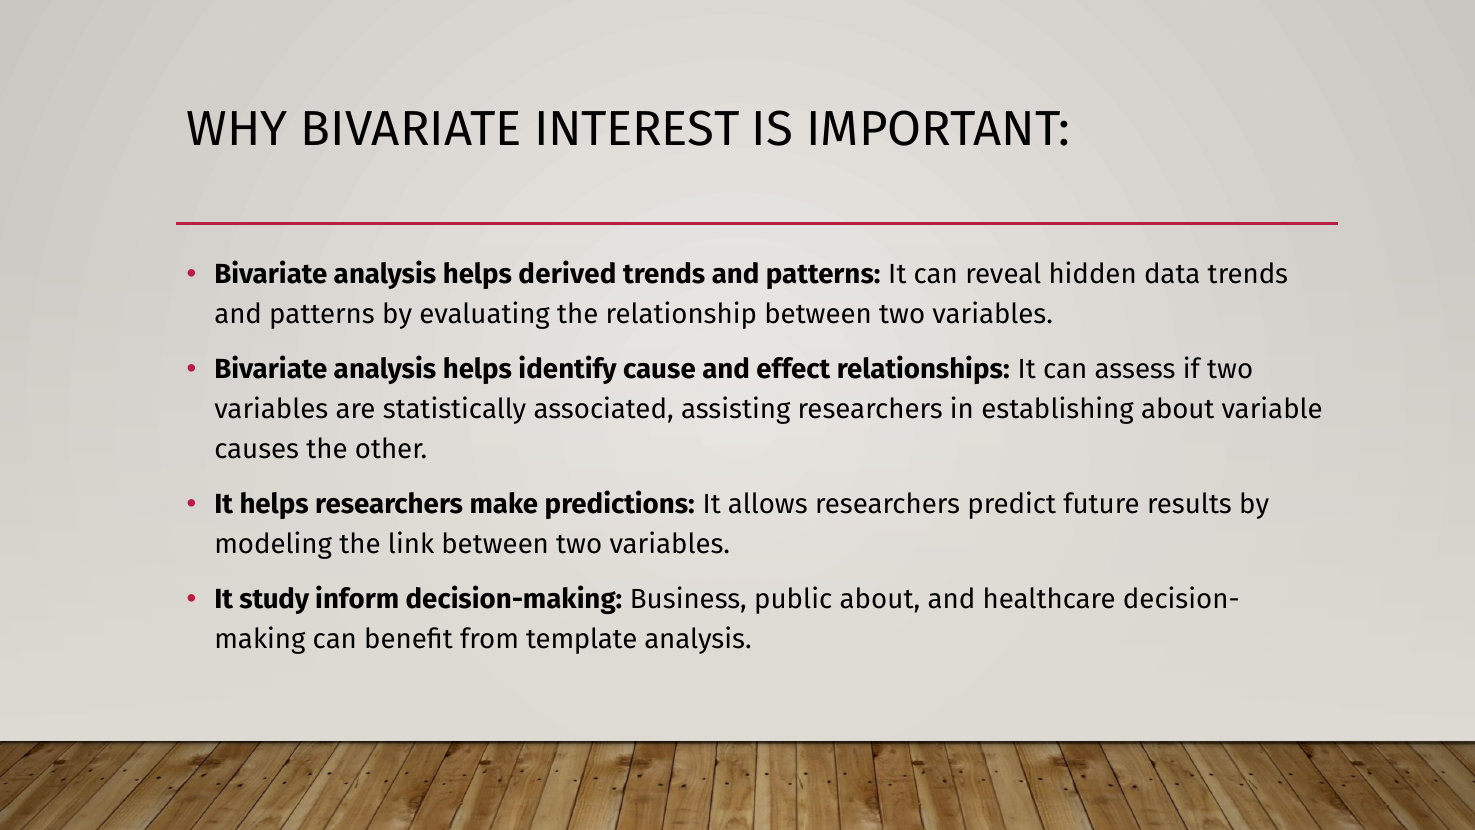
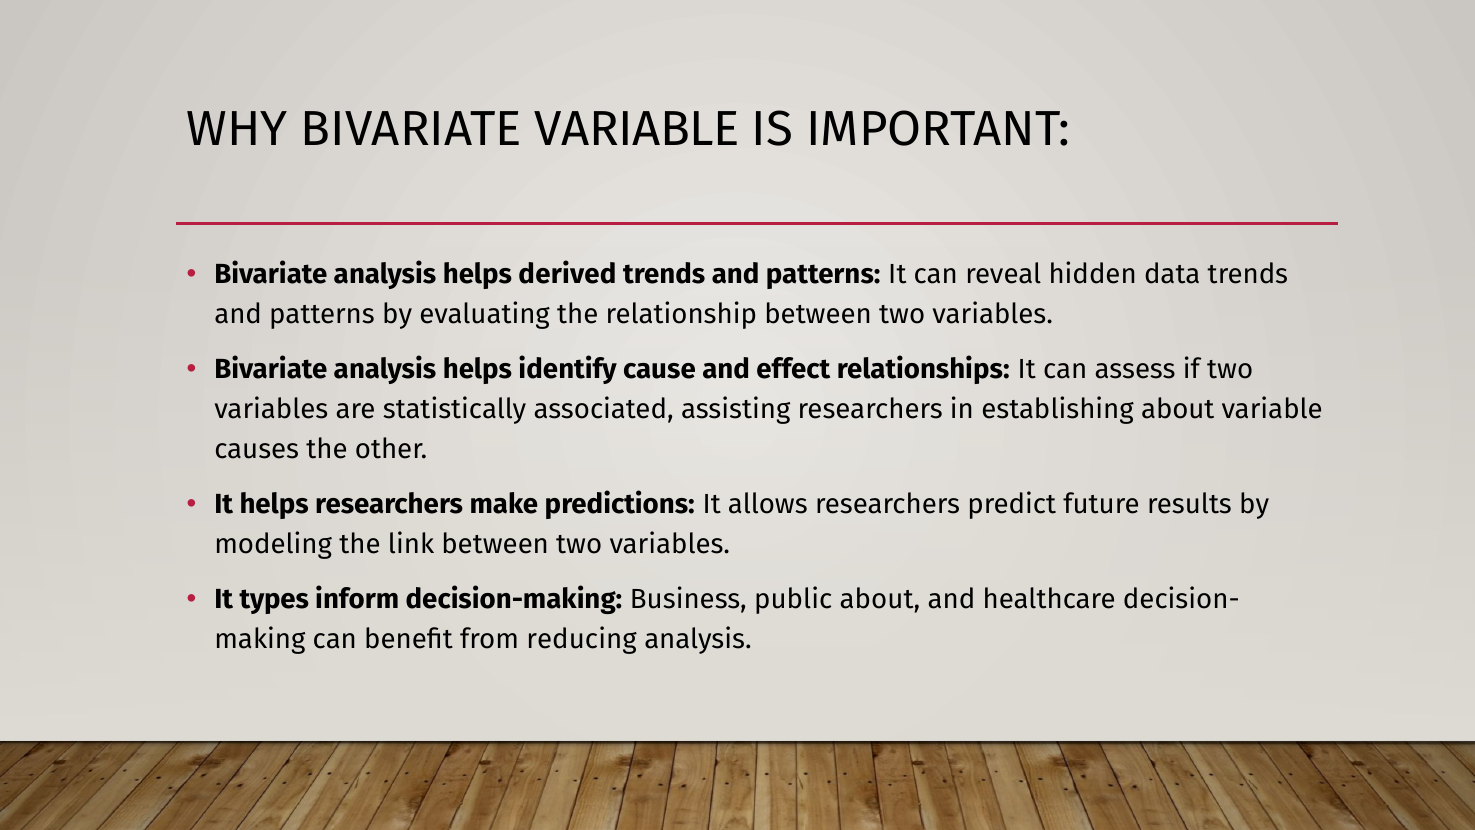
BIVARIATE INTEREST: INTEREST -> VARIABLE
study: study -> types
template: template -> reducing
